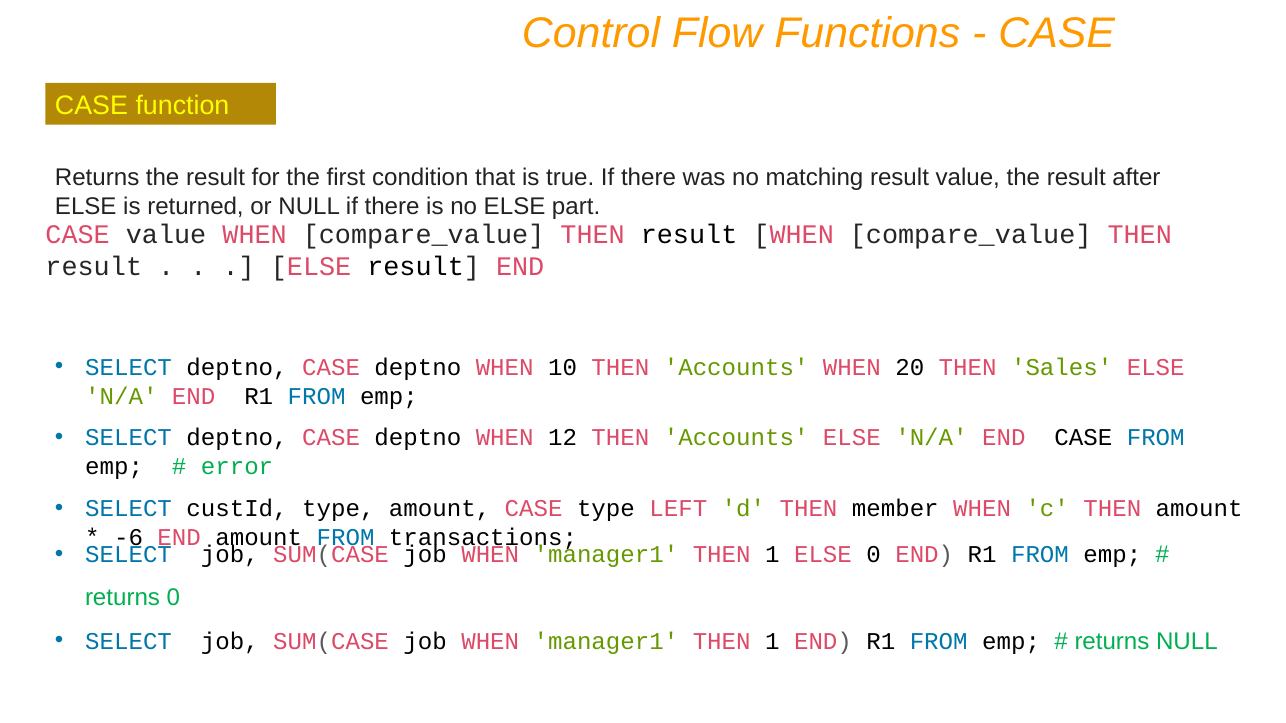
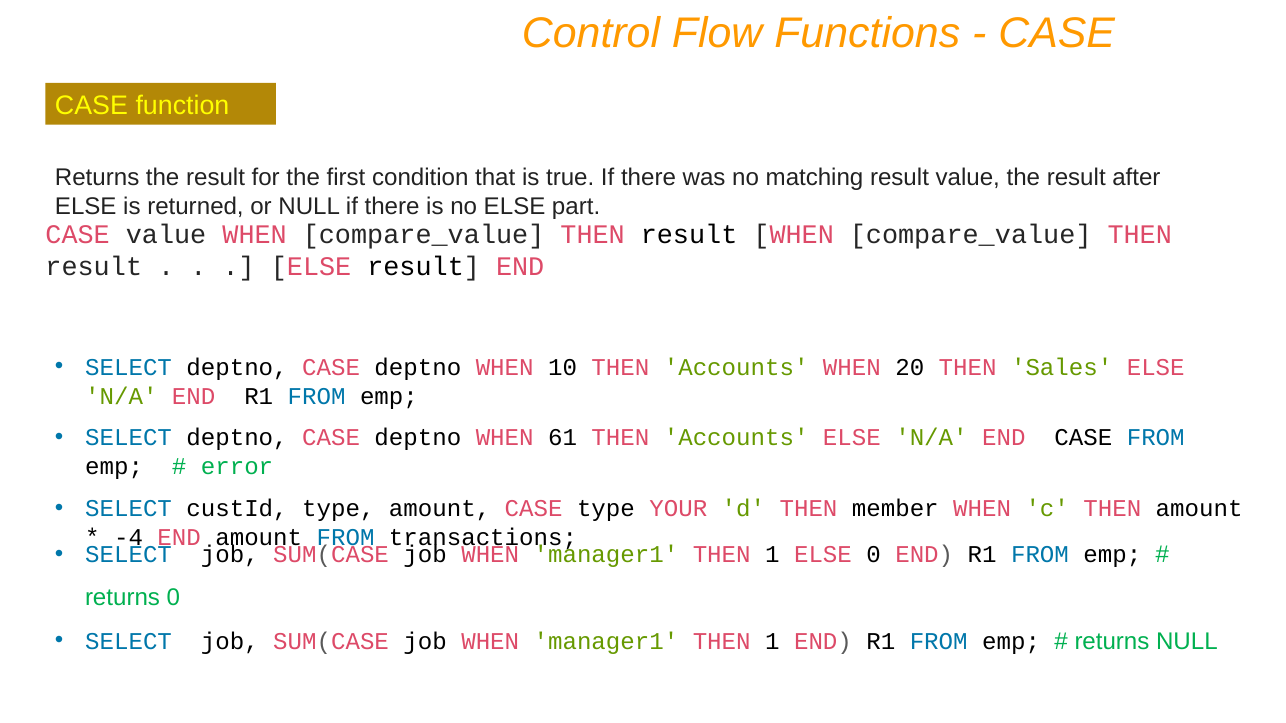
12: 12 -> 61
LEFT: LEFT -> YOUR
-6: -6 -> -4
